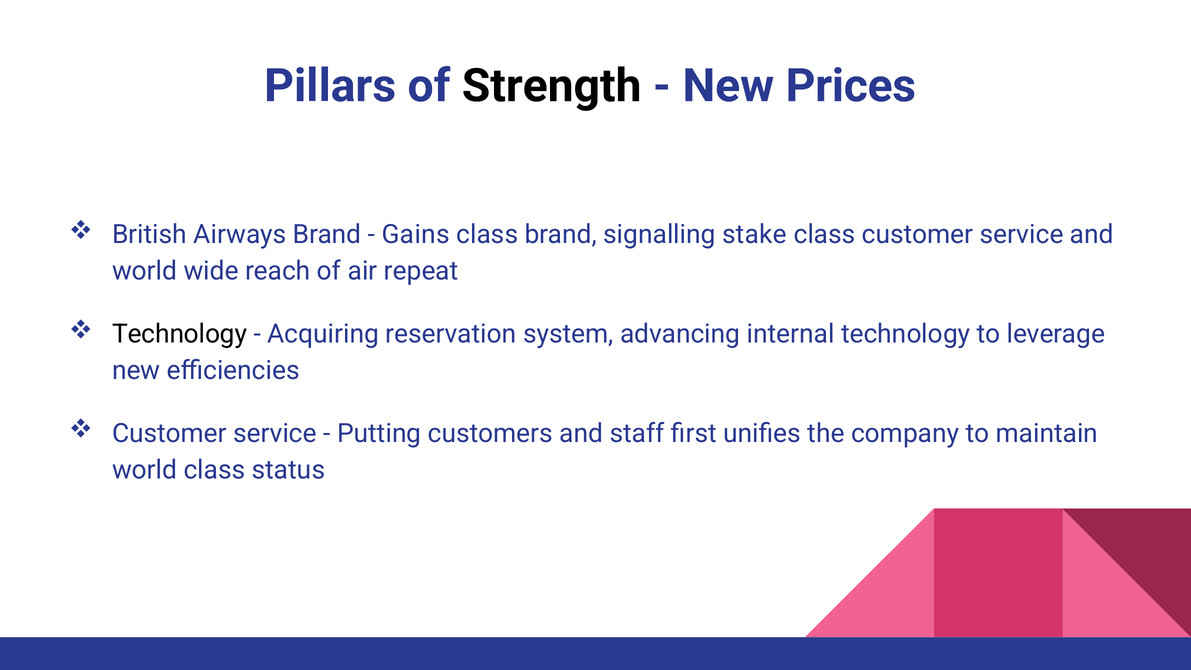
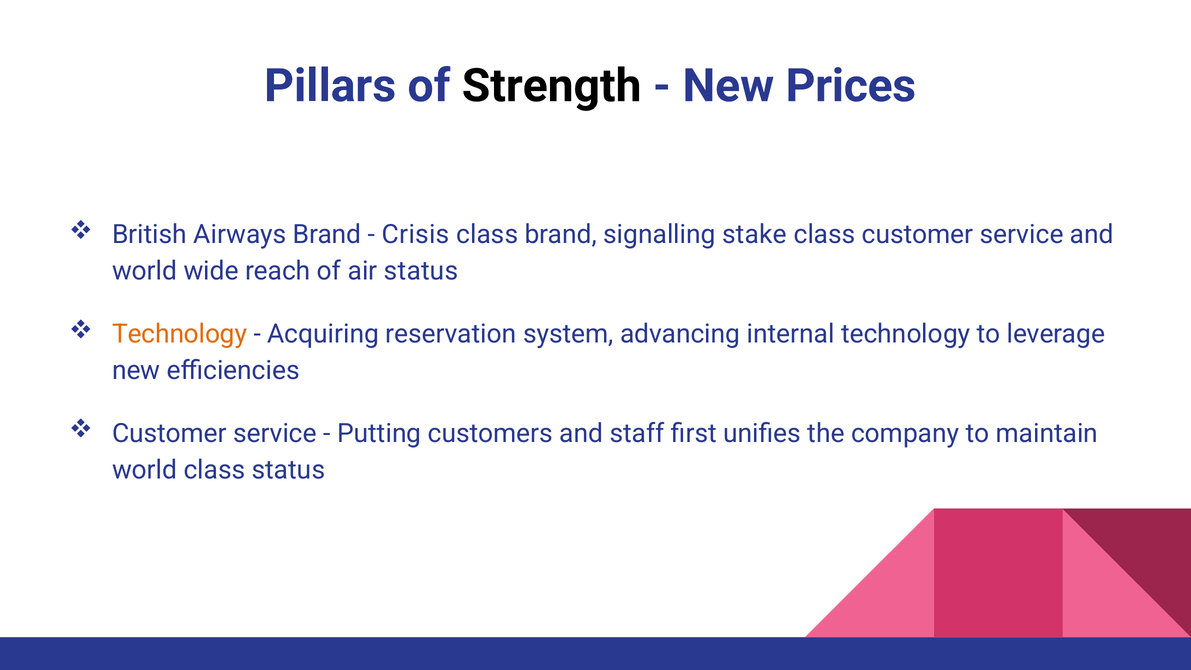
Gains: Gains -> Crisis
air repeat: repeat -> status
Technology at (180, 334) colour: black -> orange
